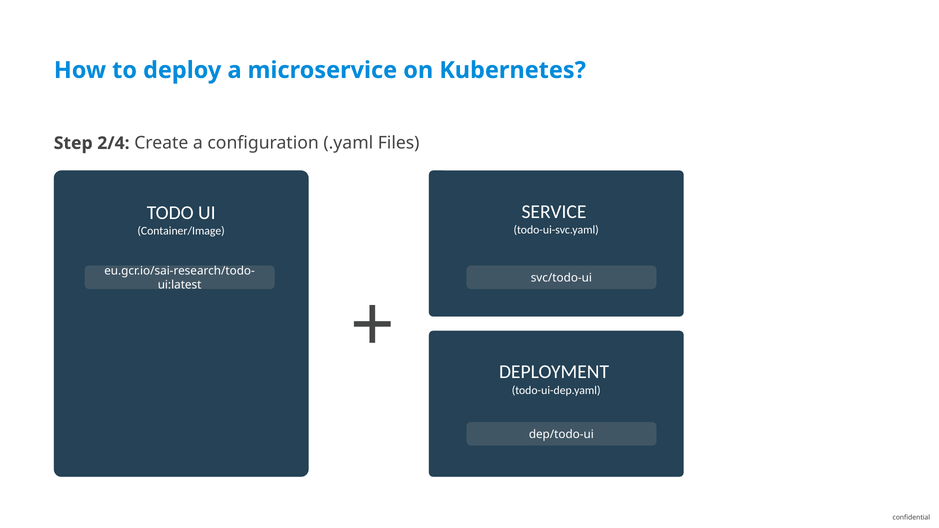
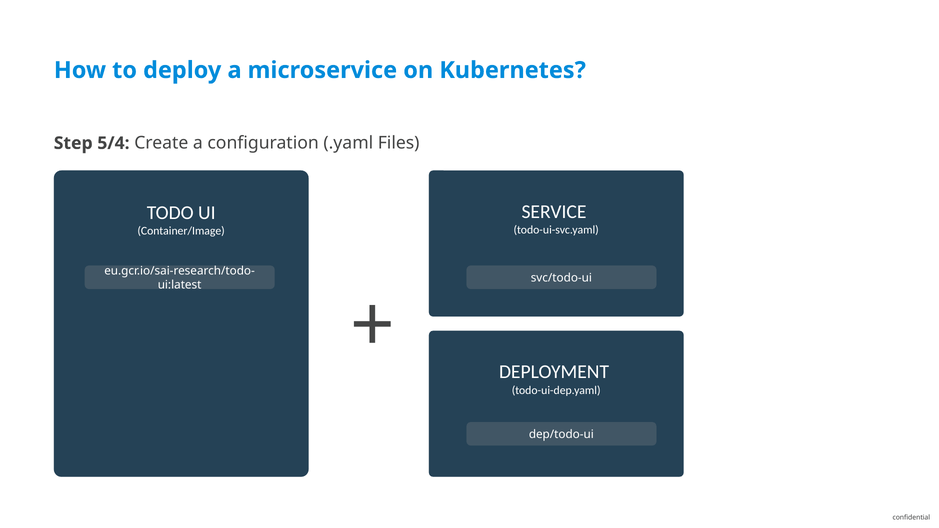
2/4: 2/4 -> 5/4
